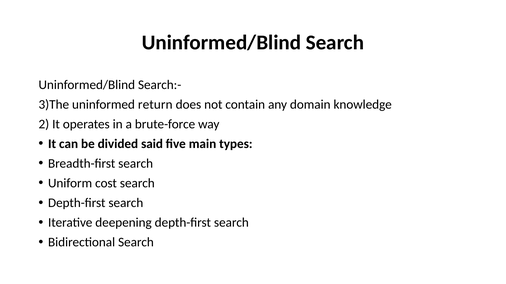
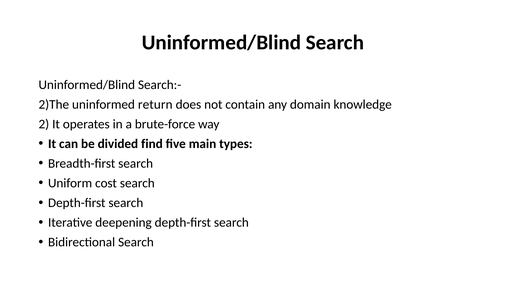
3)The: 3)The -> 2)The
said: said -> find
